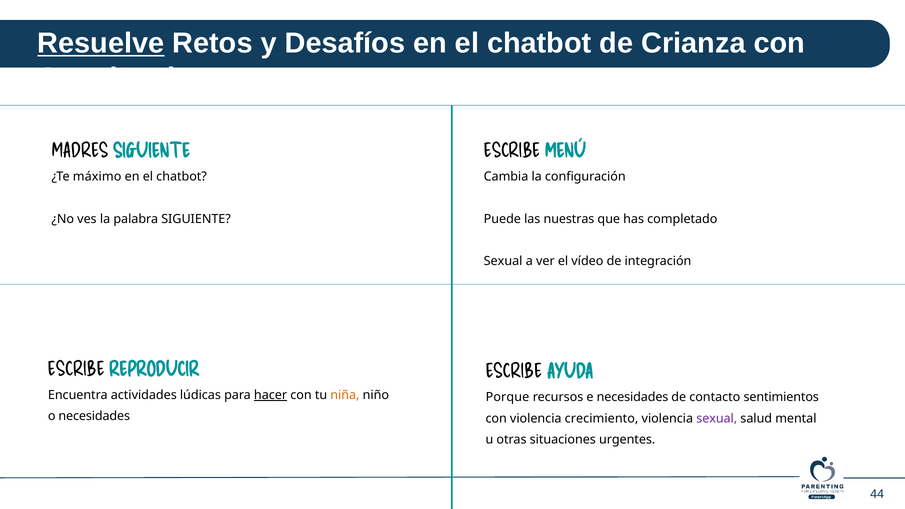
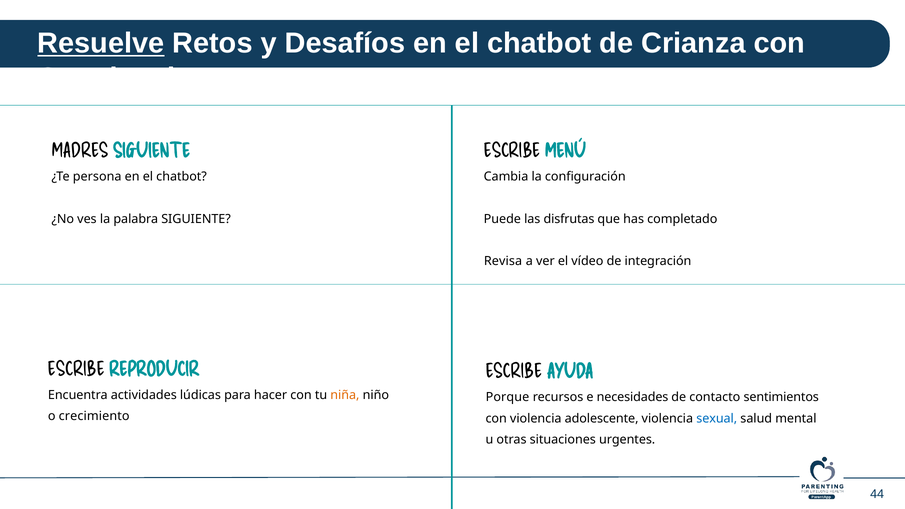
máximo: máximo -> persona
nuestras: nuestras -> disfrutas
Sexual at (503, 261): Sexual -> Revisa
hacer underline: present -> none
o necesidades: necesidades -> crecimiento
crecimiento: crecimiento -> adolescente
sexual at (717, 418) colour: purple -> blue
